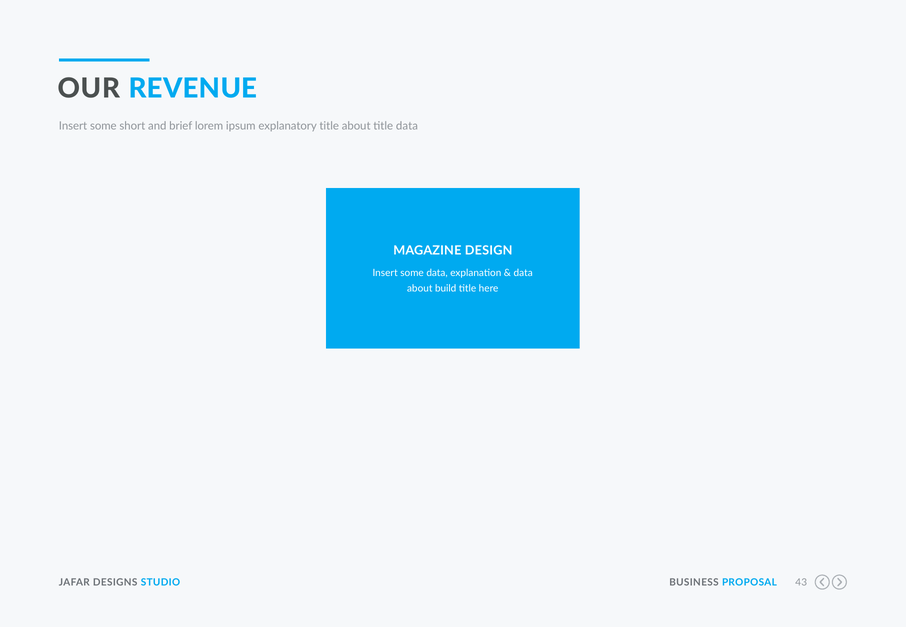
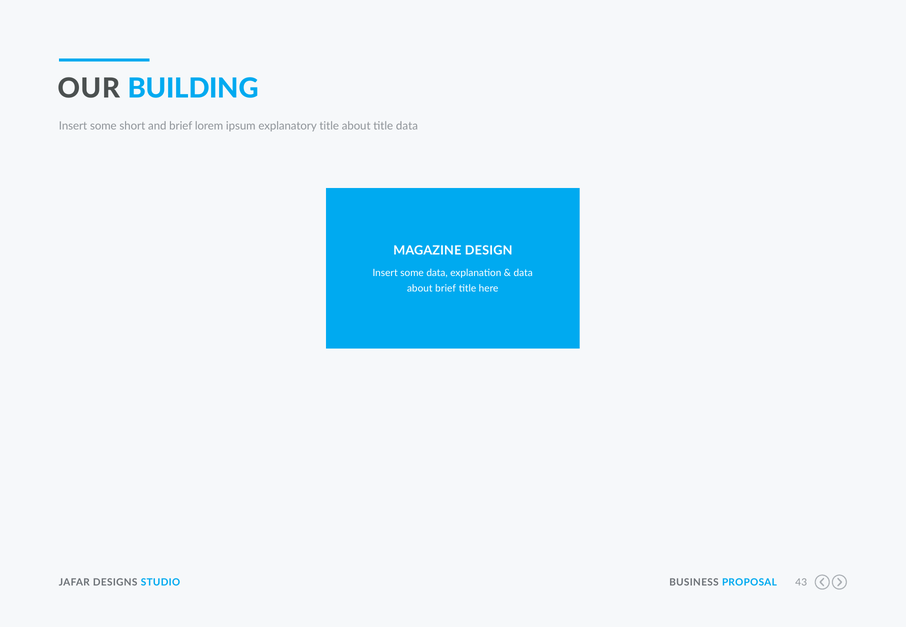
REVENUE: REVENUE -> BUILDING
about build: build -> brief
